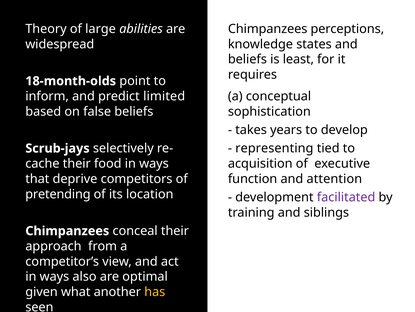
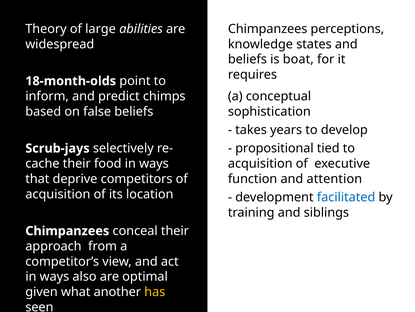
least: least -> boat
limited: limited -> chimps
representing: representing -> propositional
pretending at (58, 194): pretending -> acquisition
facilitated colour: purple -> blue
